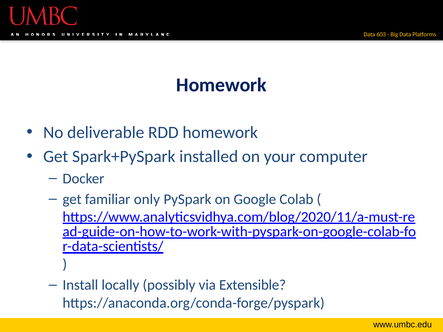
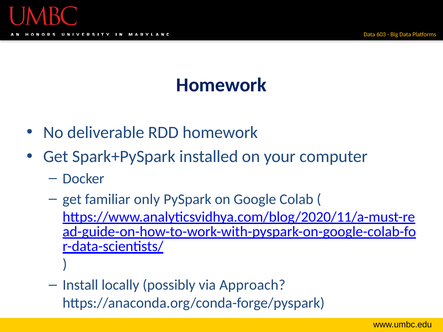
Extensible: Extensible -> Approach
